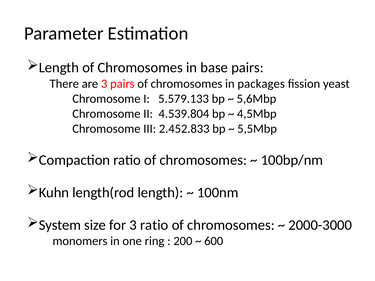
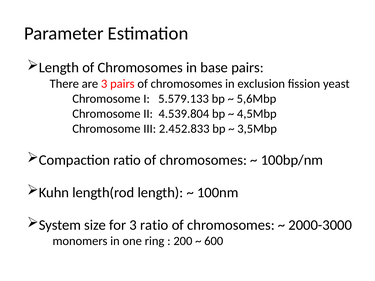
packages: packages -> exclusion
5,5Mbp: 5,5Mbp -> 3,5Mbp
